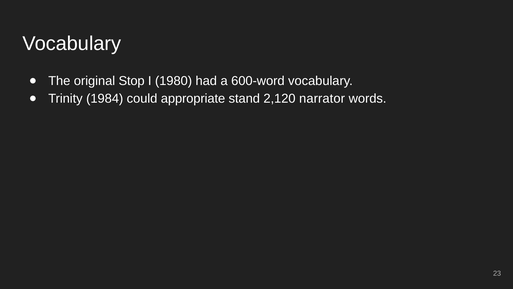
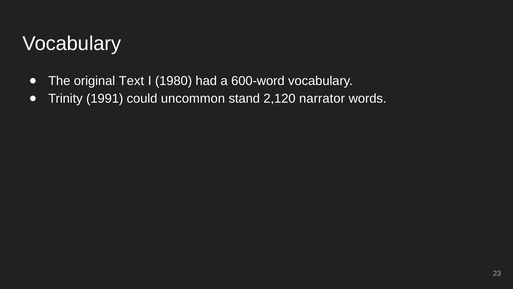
Stop: Stop -> Text
1984: 1984 -> 1991
appropriate: appropriate -> uncommon
